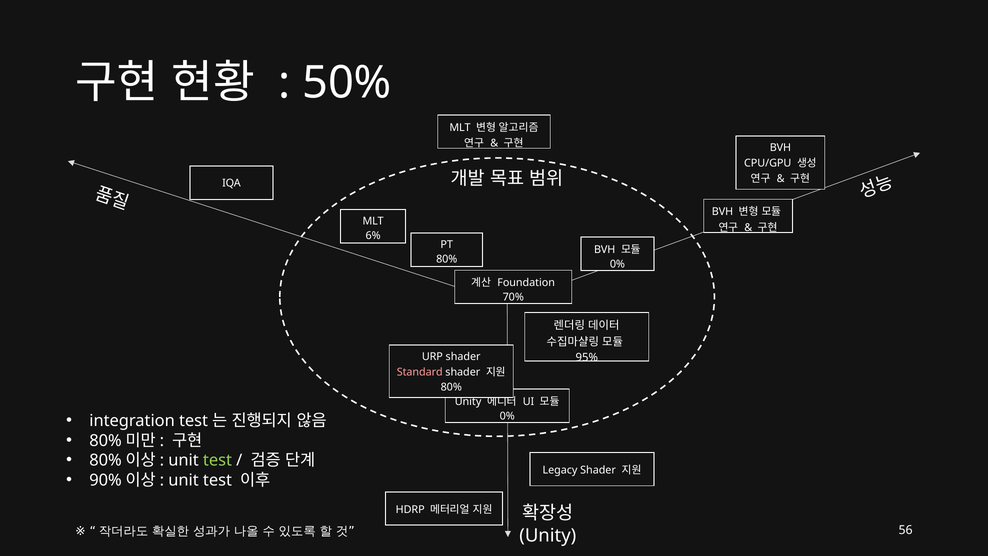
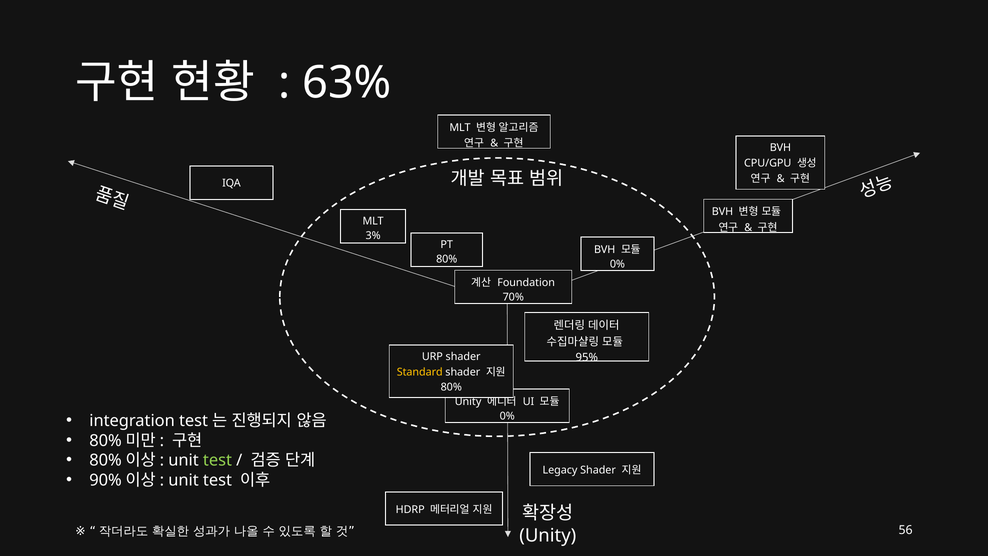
50%: 50% -> 63%
6%: 6% -> 3%
Standard colour: pink -> yellow
